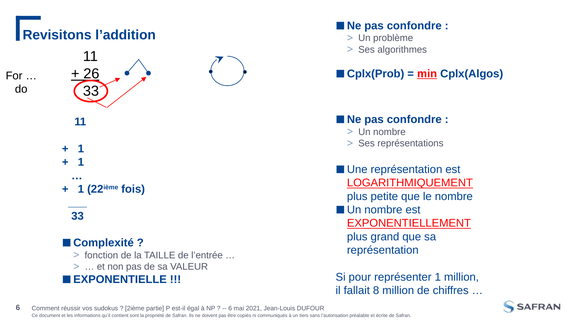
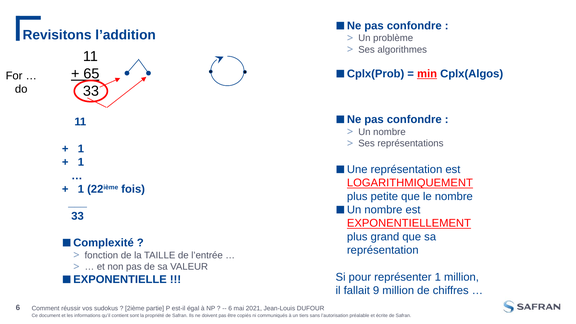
26: 26 -> 65
8: 8 -> 9
